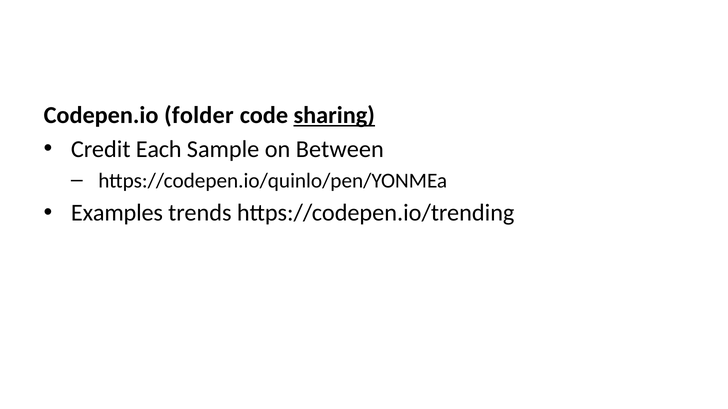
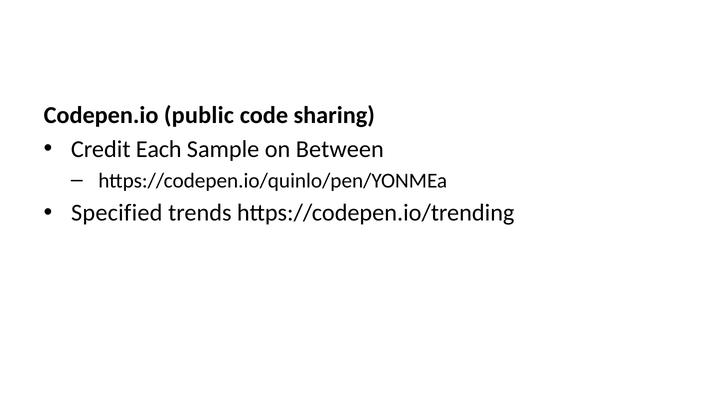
folder: folder -> public
sharing underline: present -> none
Examples: Examples -> Specified
